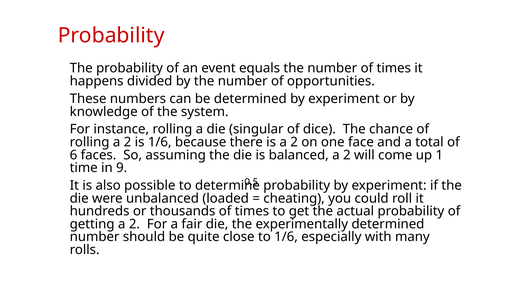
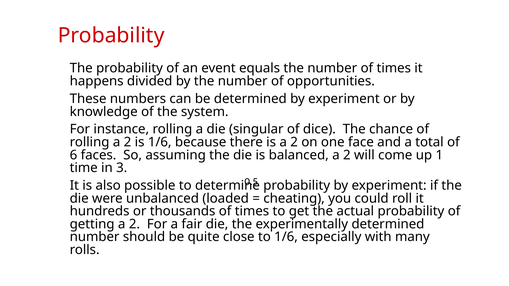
9: 9 -> 3
